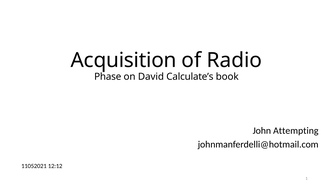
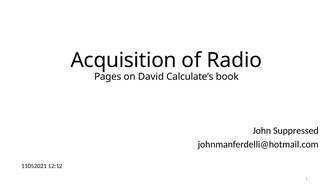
Phase: Phase -> Pages
Attempting: Attempting -> Suppressed
